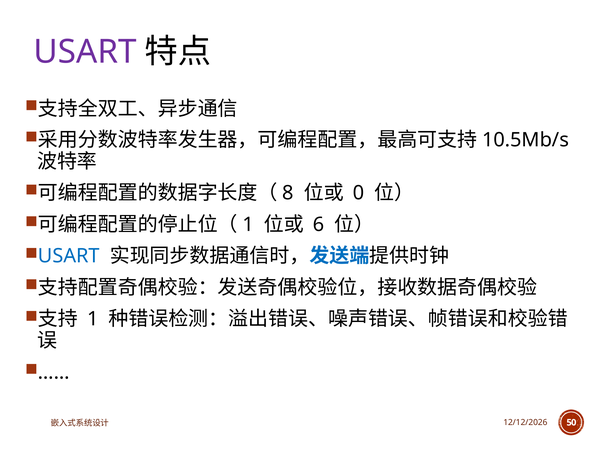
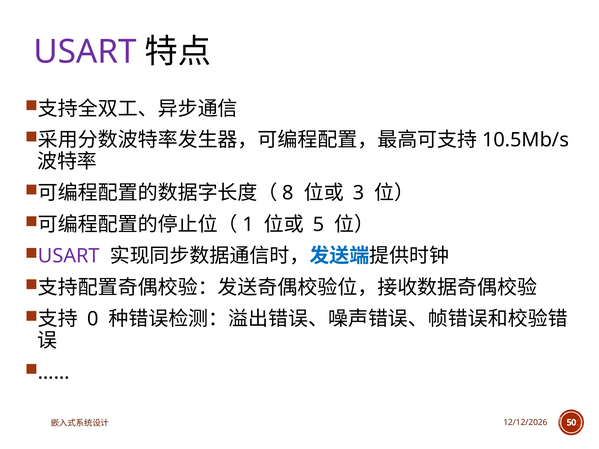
0: 0 -> 3
6: 6 -> 5
USART at (69, 256) colour: blue -> purple
1 at (93, 319): 1 -> 0
